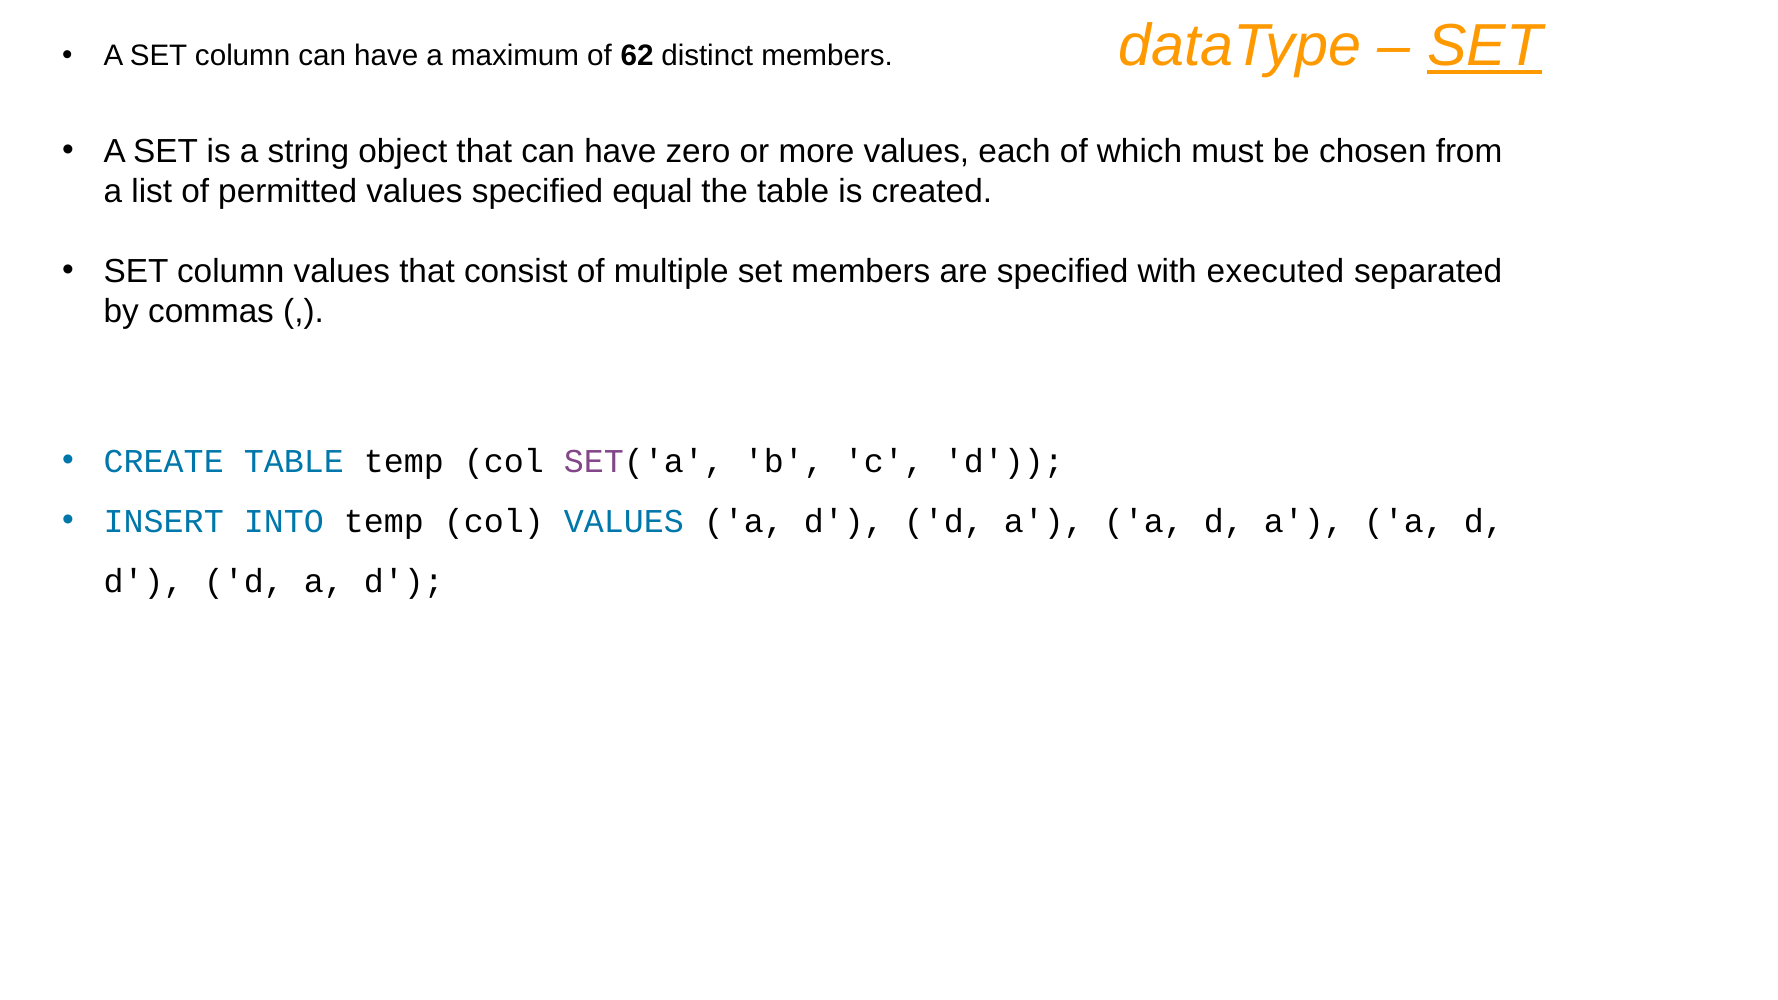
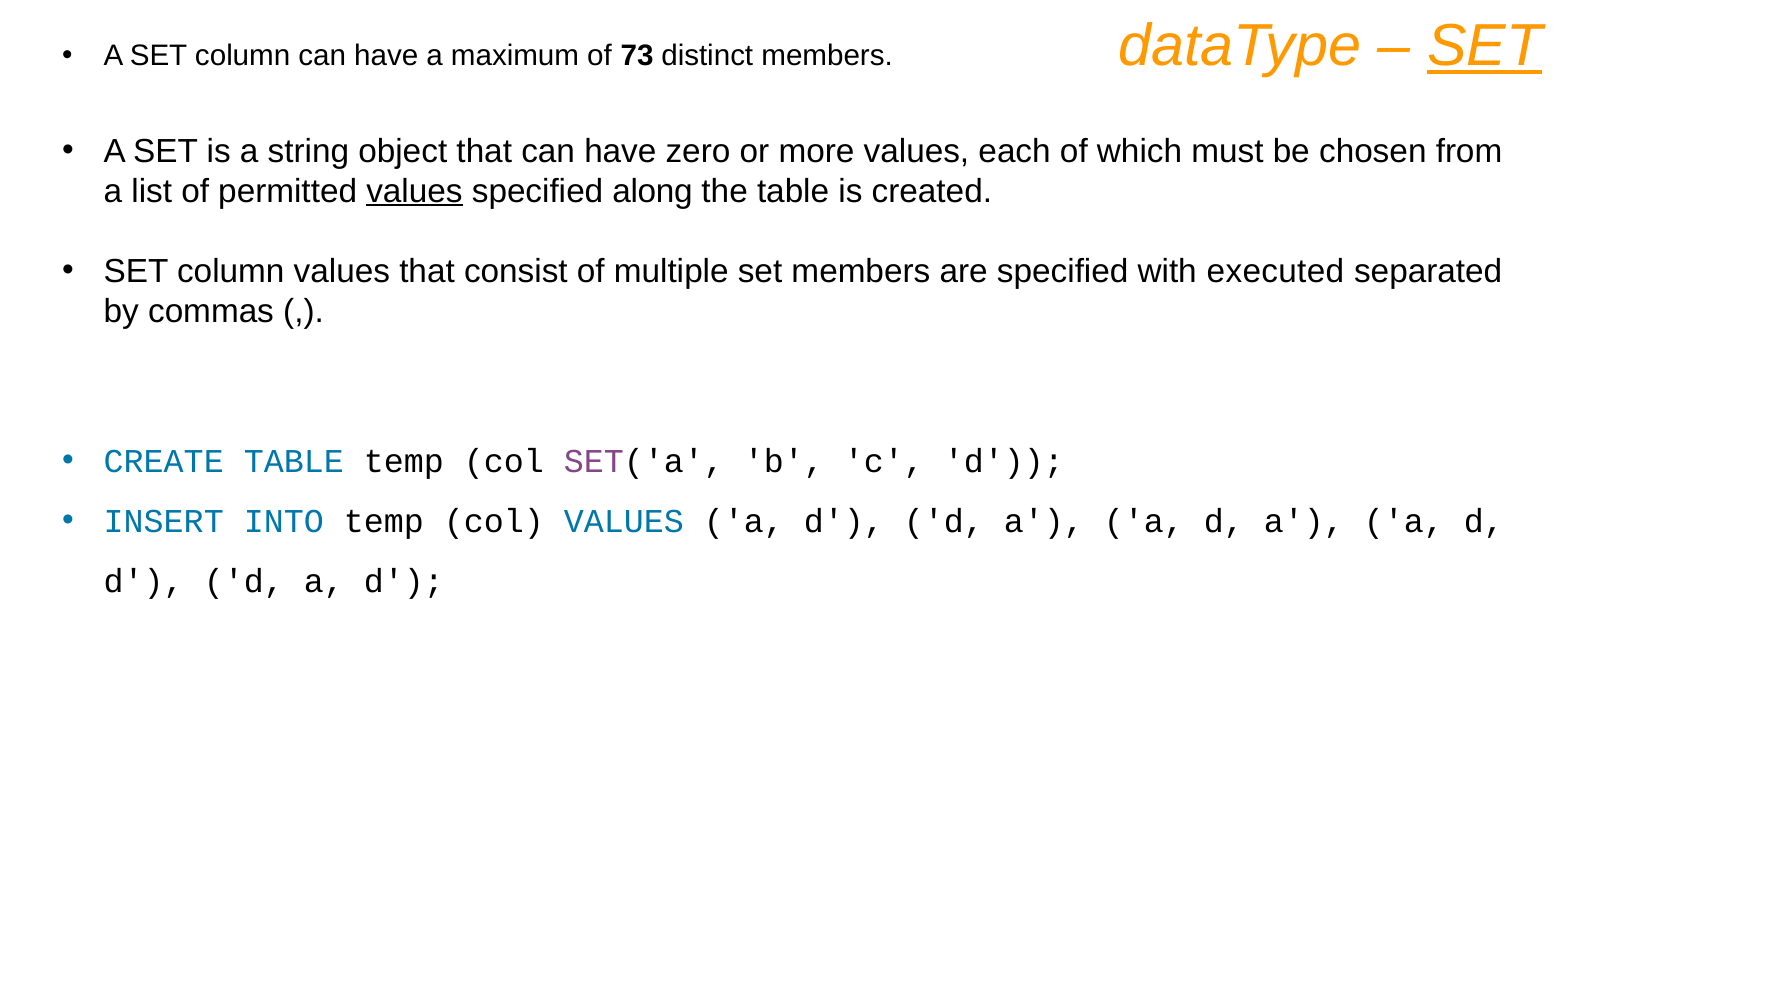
62: 62 -> 73
values at (414, 191) underline: none -> present
equal: equal -> along
